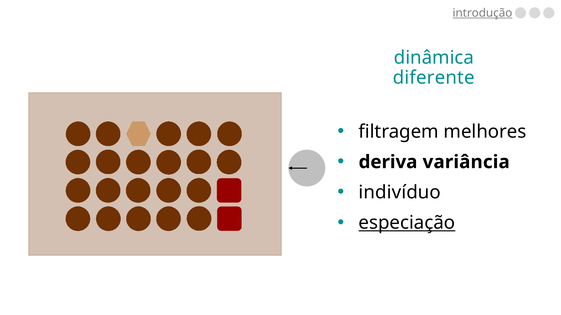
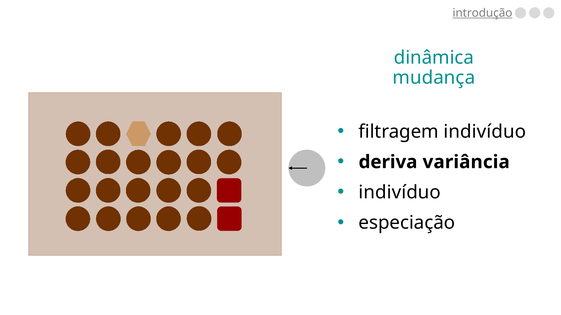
diferente: diferente -> mudança
filtragem melhores: melhores -> indivíduo
especiação underline: present -> none
